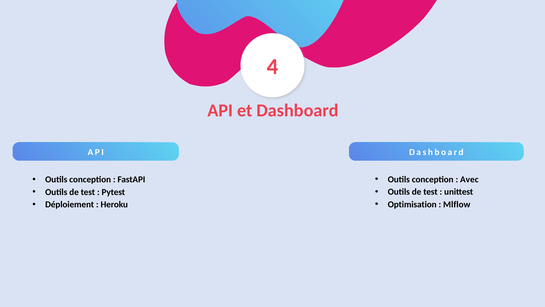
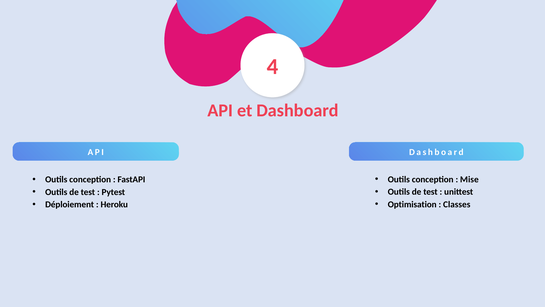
Avec: Avec -> Mise
Mlflow: Mlflow -> Classes
